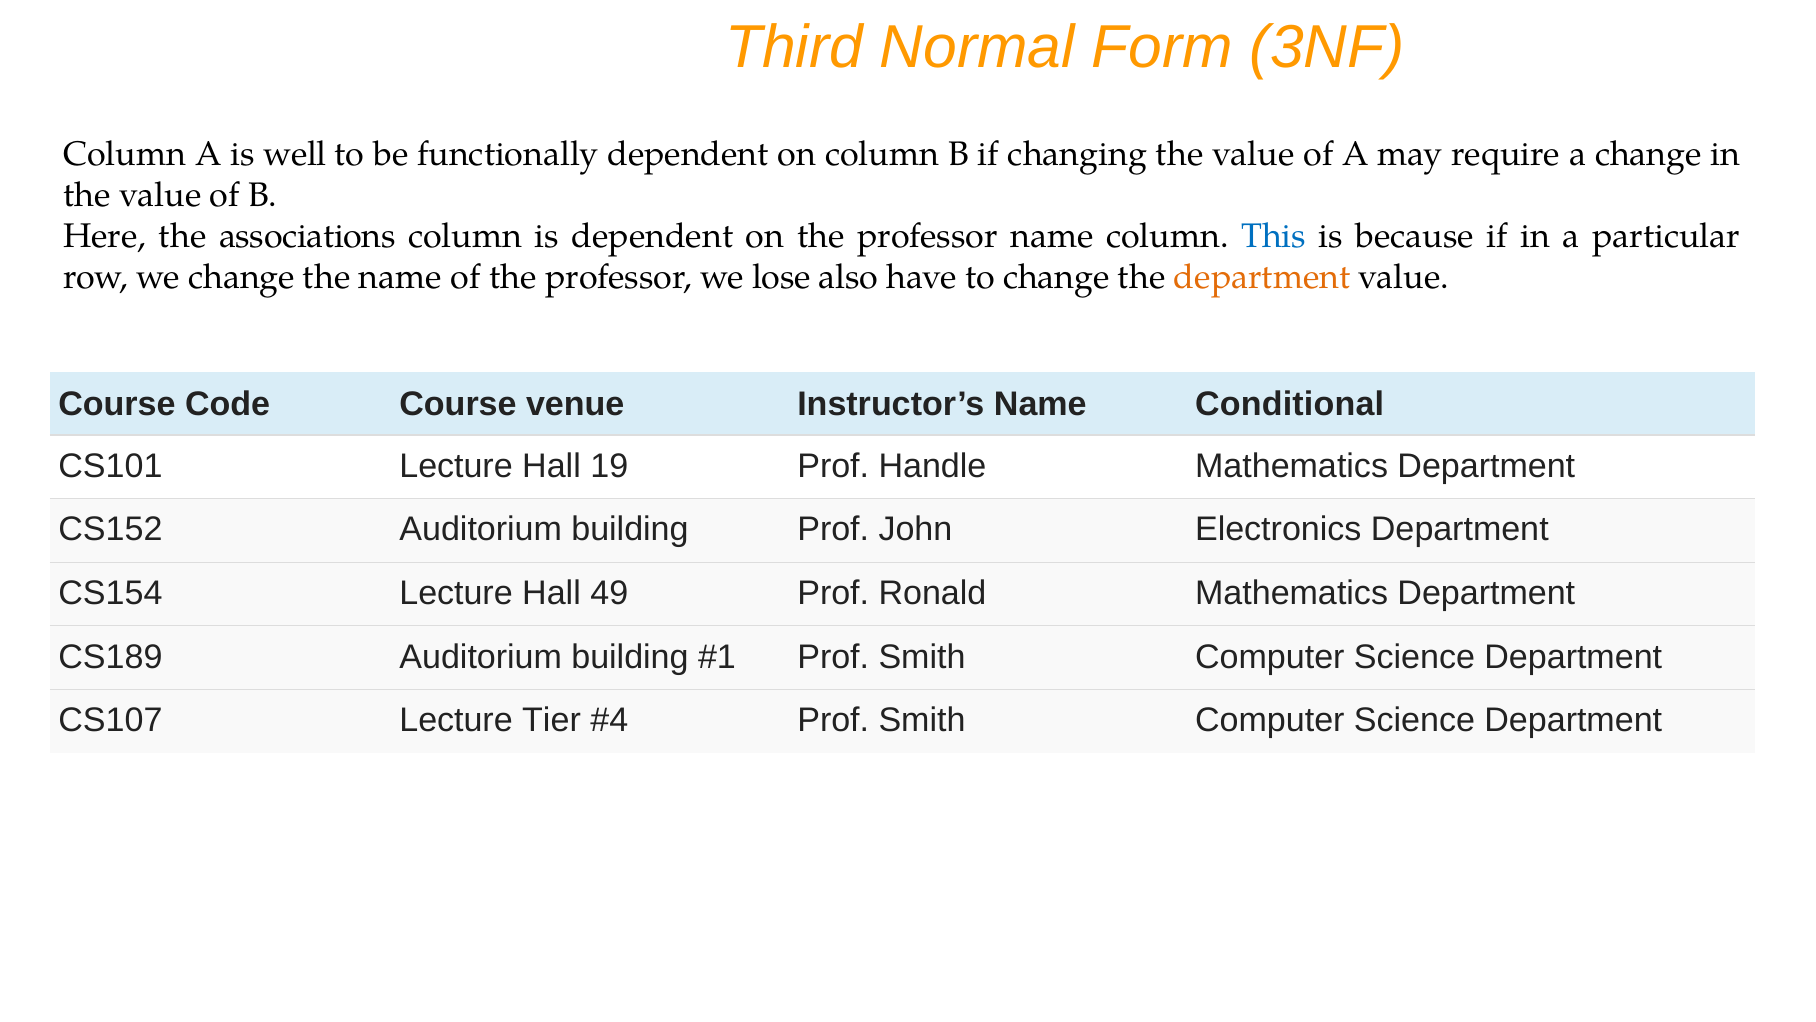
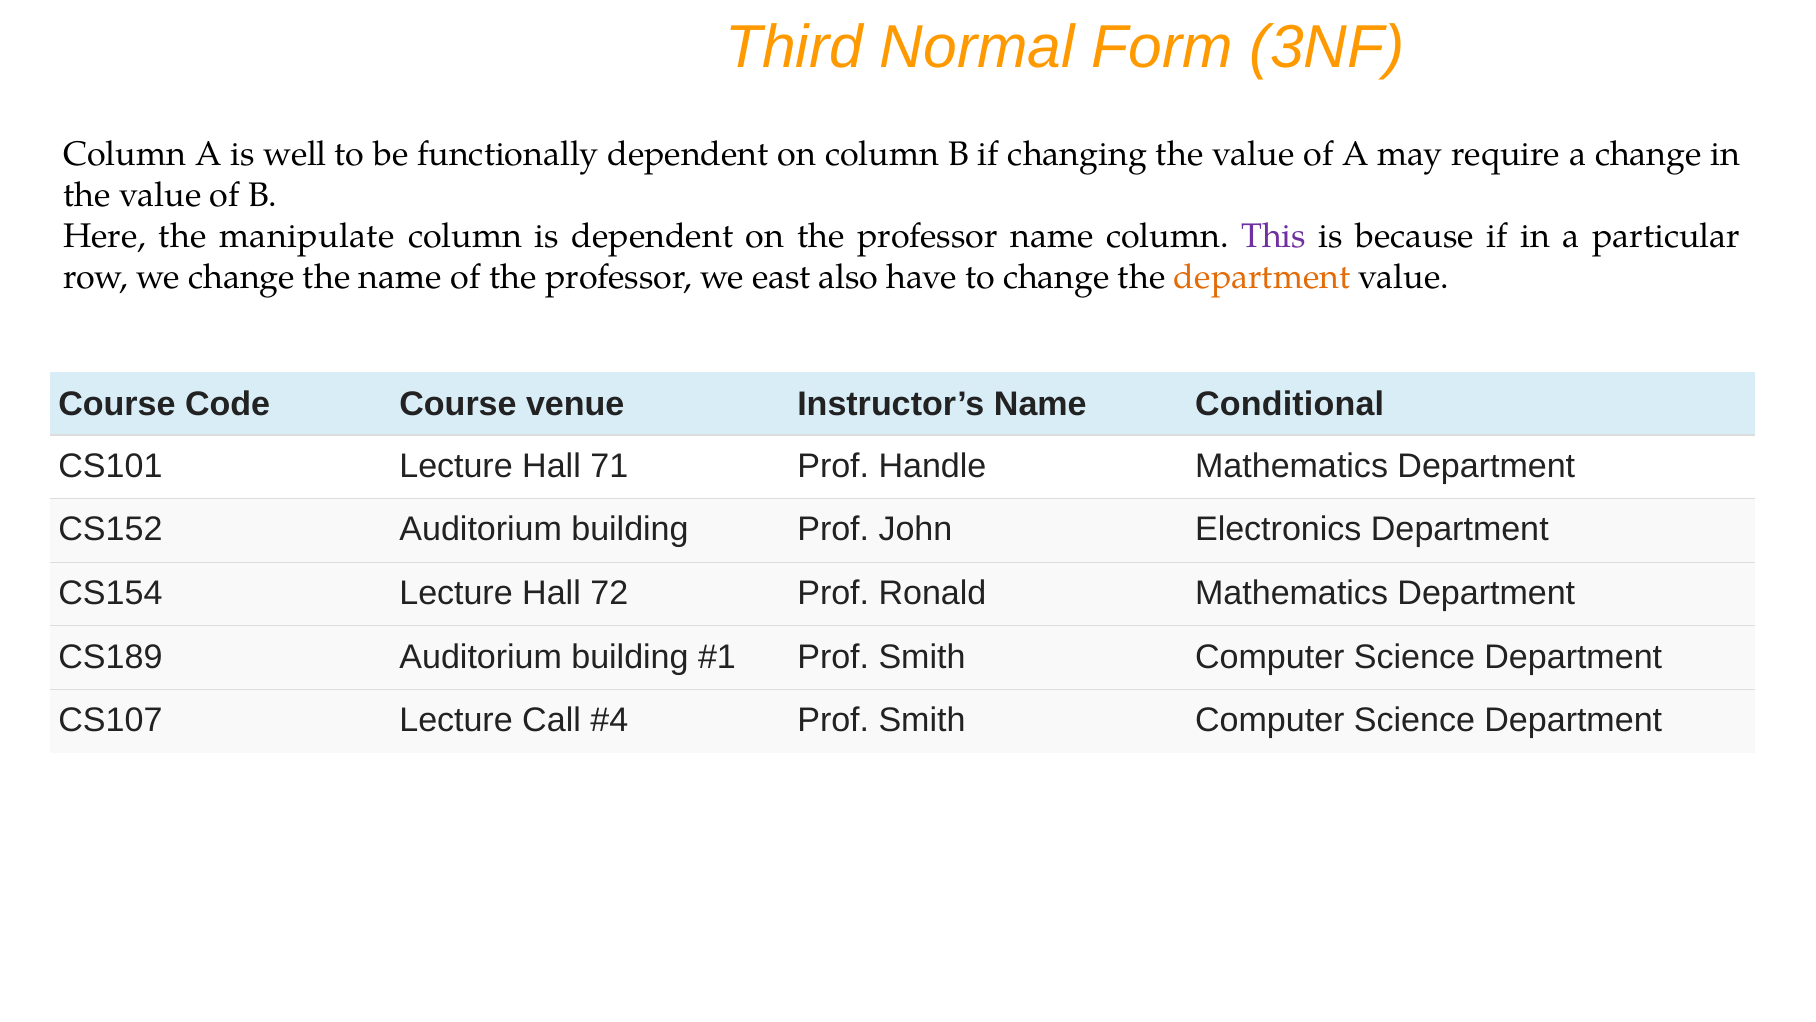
associations: associations -> manipulate
This colour: blue -> purple
lose: lose -> east
19: 19 -> 71
49: 49 -> 72
Tier: Tier -> Call
